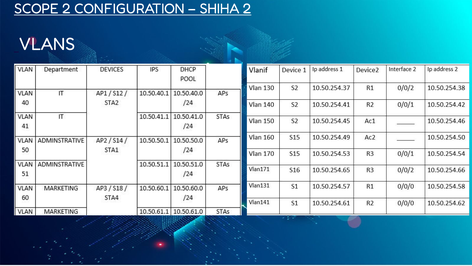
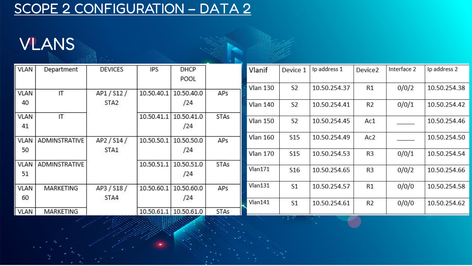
SHIHA: SHIHA -> DATA
